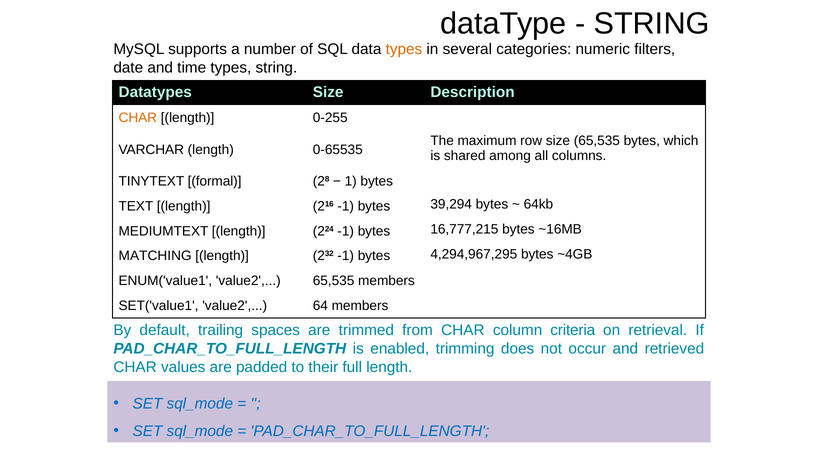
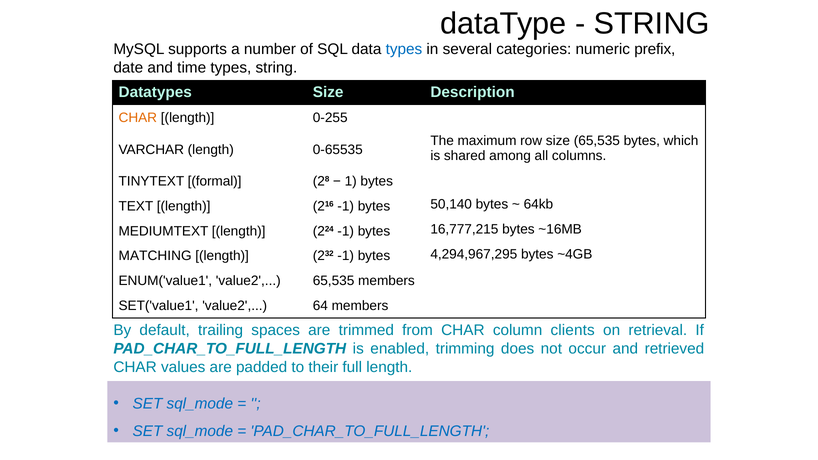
types at (404, 49) colour: orange -> blue
filters: filters -> prefix
39,294: 39,294 -> 50,140
criteria: criteria -> clients
